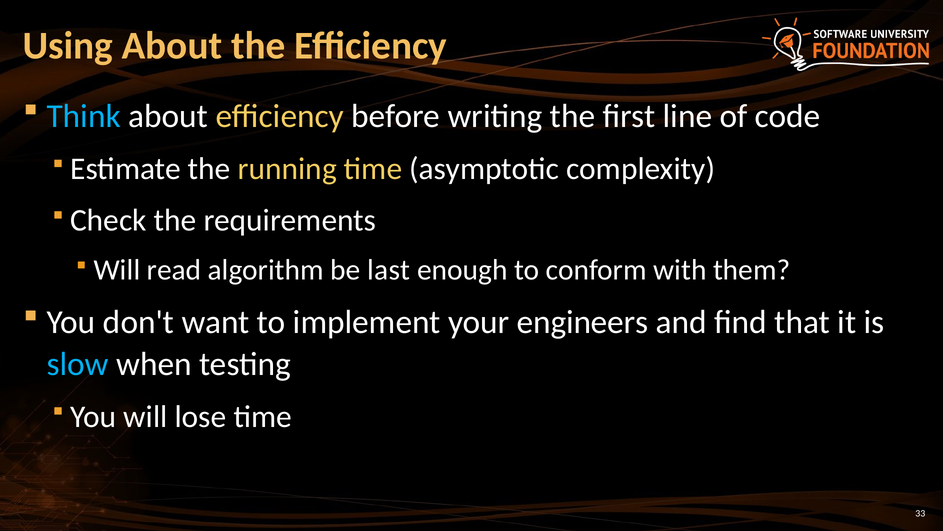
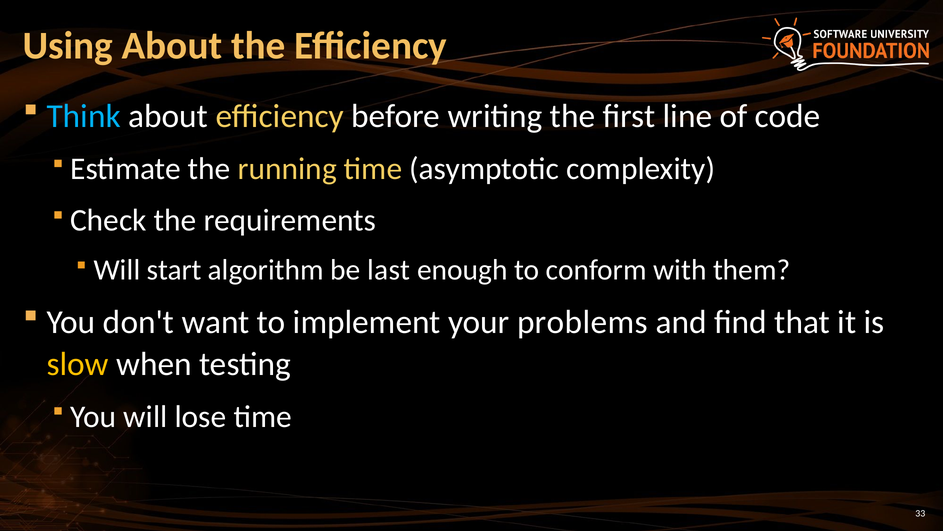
read: read -> start
engineers: engineers -> problems
slow colour: light blue -> yellow
